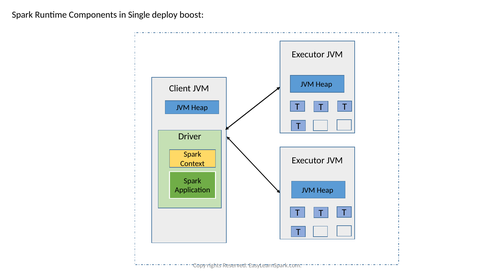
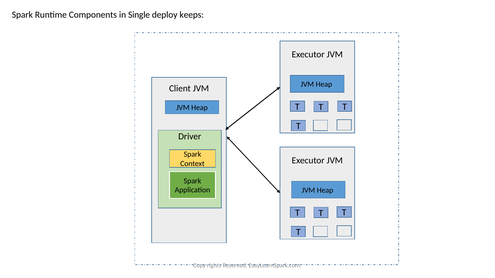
boost: boost -> keeps
